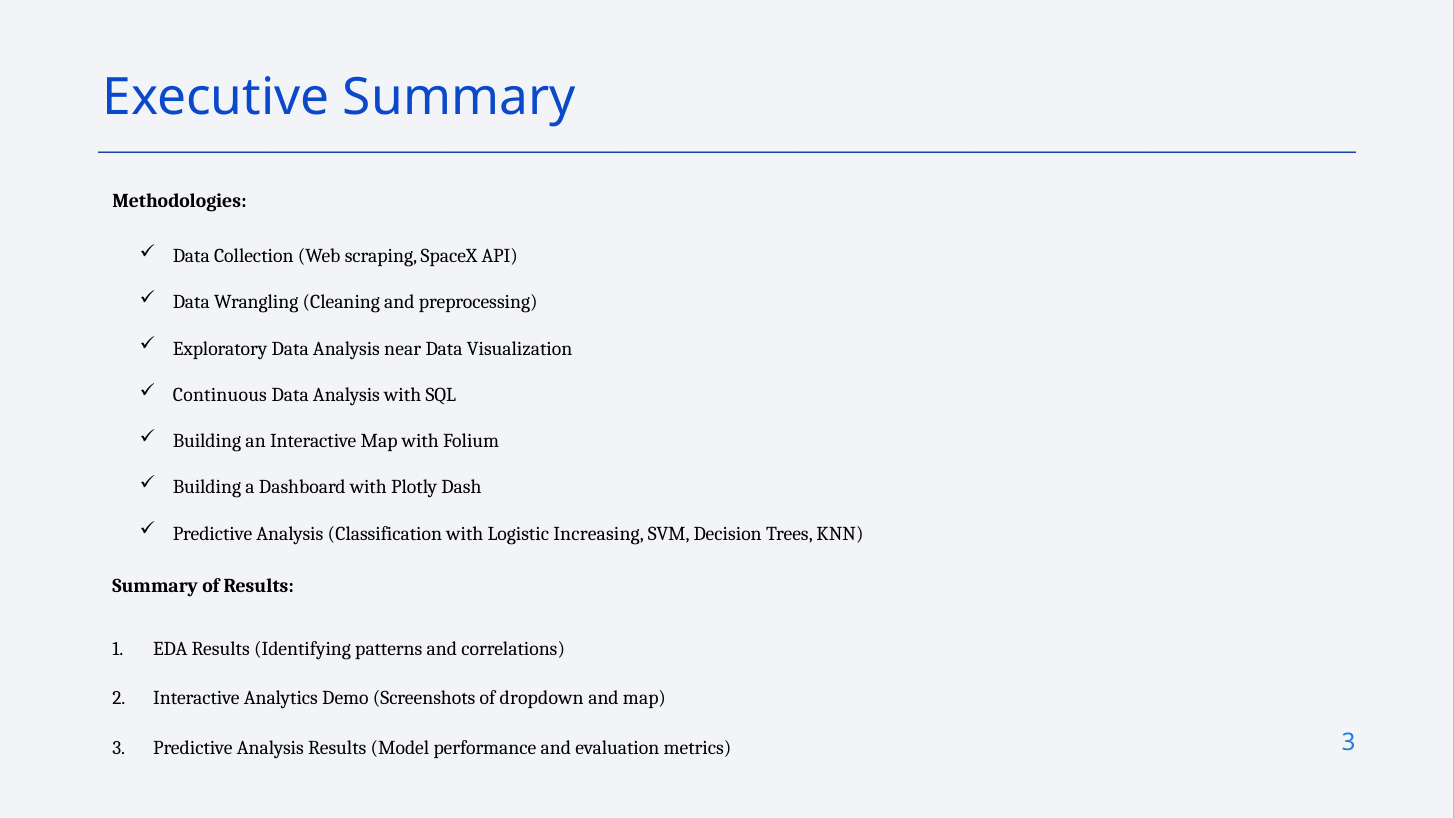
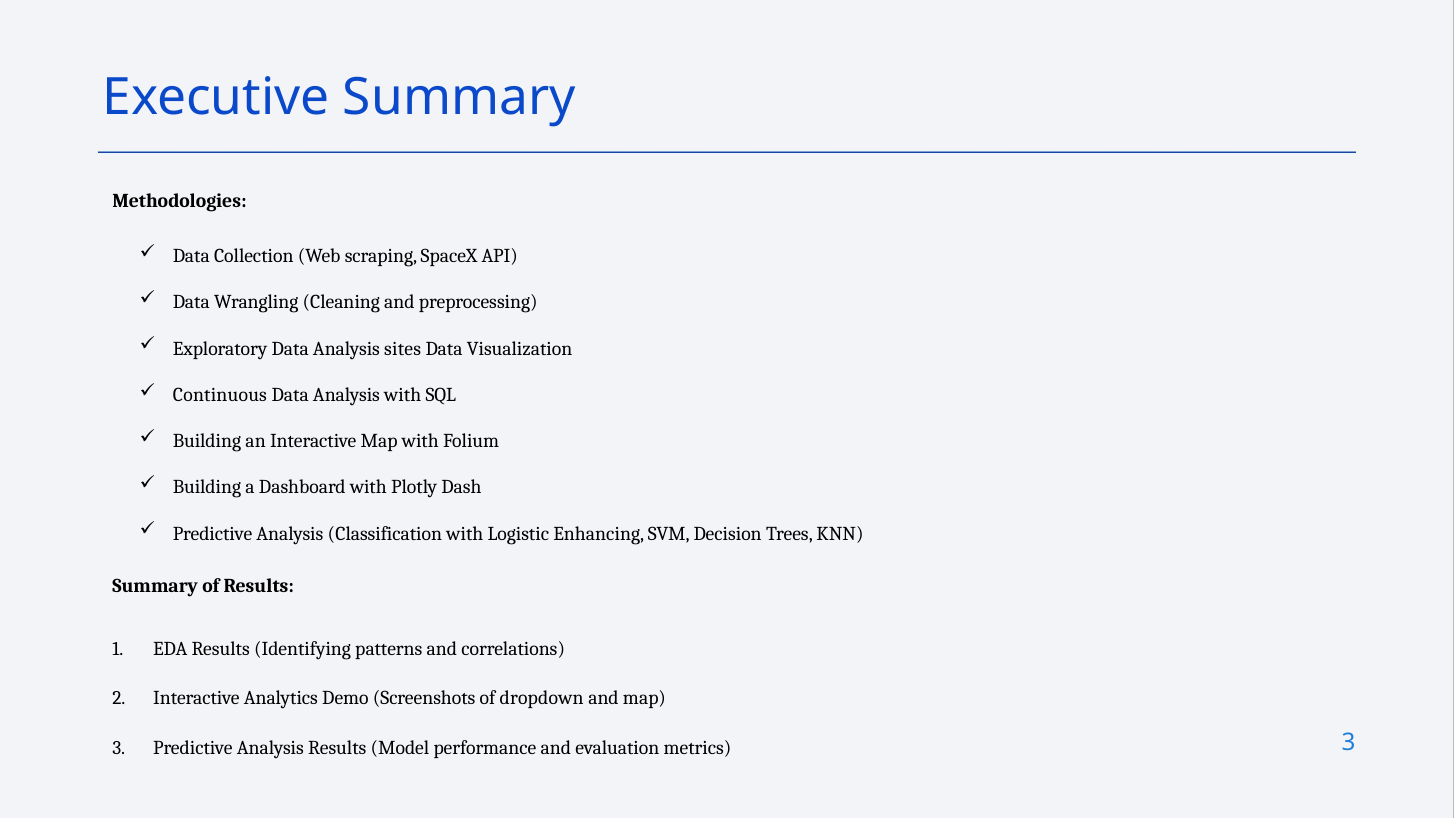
near: near -> sites
Increasing: Increasing -> Enhancing
